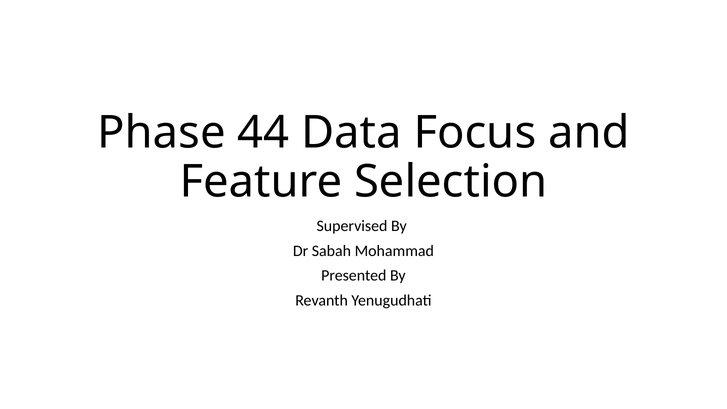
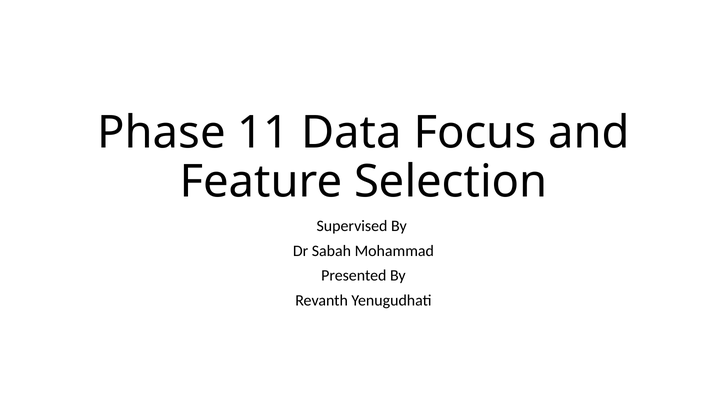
44: 44 -> 11
